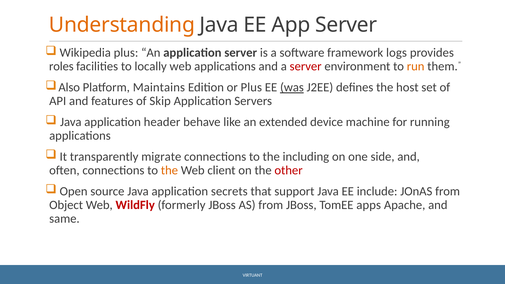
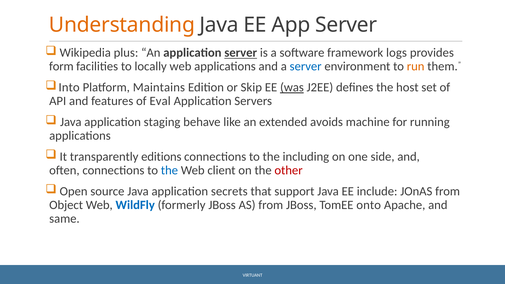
server at (241, 53) underline: none -> present
roles: roles -> form
server at (306, 66) colour: red -> blue
Also: Also -> Into
or Plus: Plus -> Skip
Skip: Skip -> Eval
header: header -> staging
device: device -> avoids
migrate: migrate -> editions
the at (169, 170) colour: orange -> blue
WildFly colour: red -> blue
apps: apps -> onto
